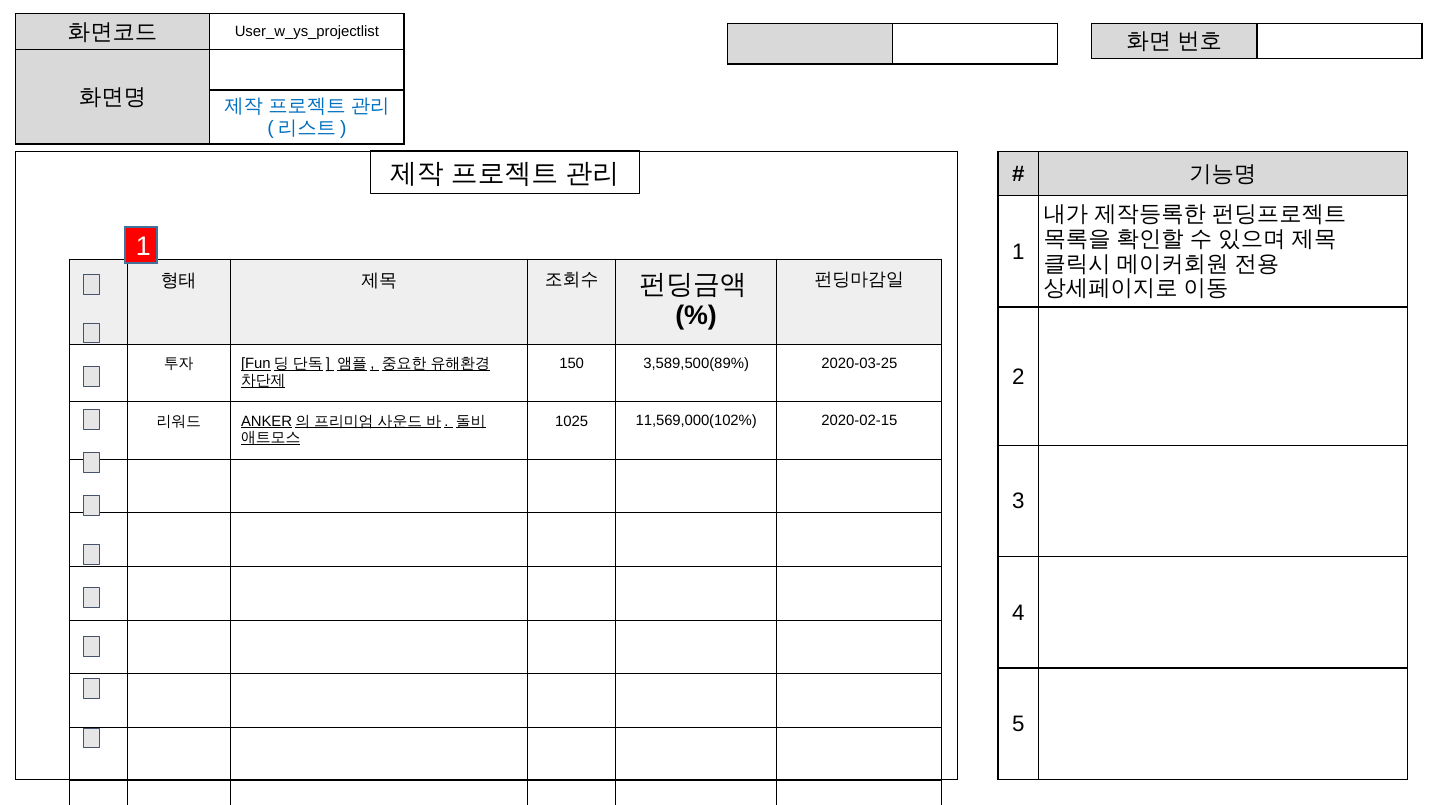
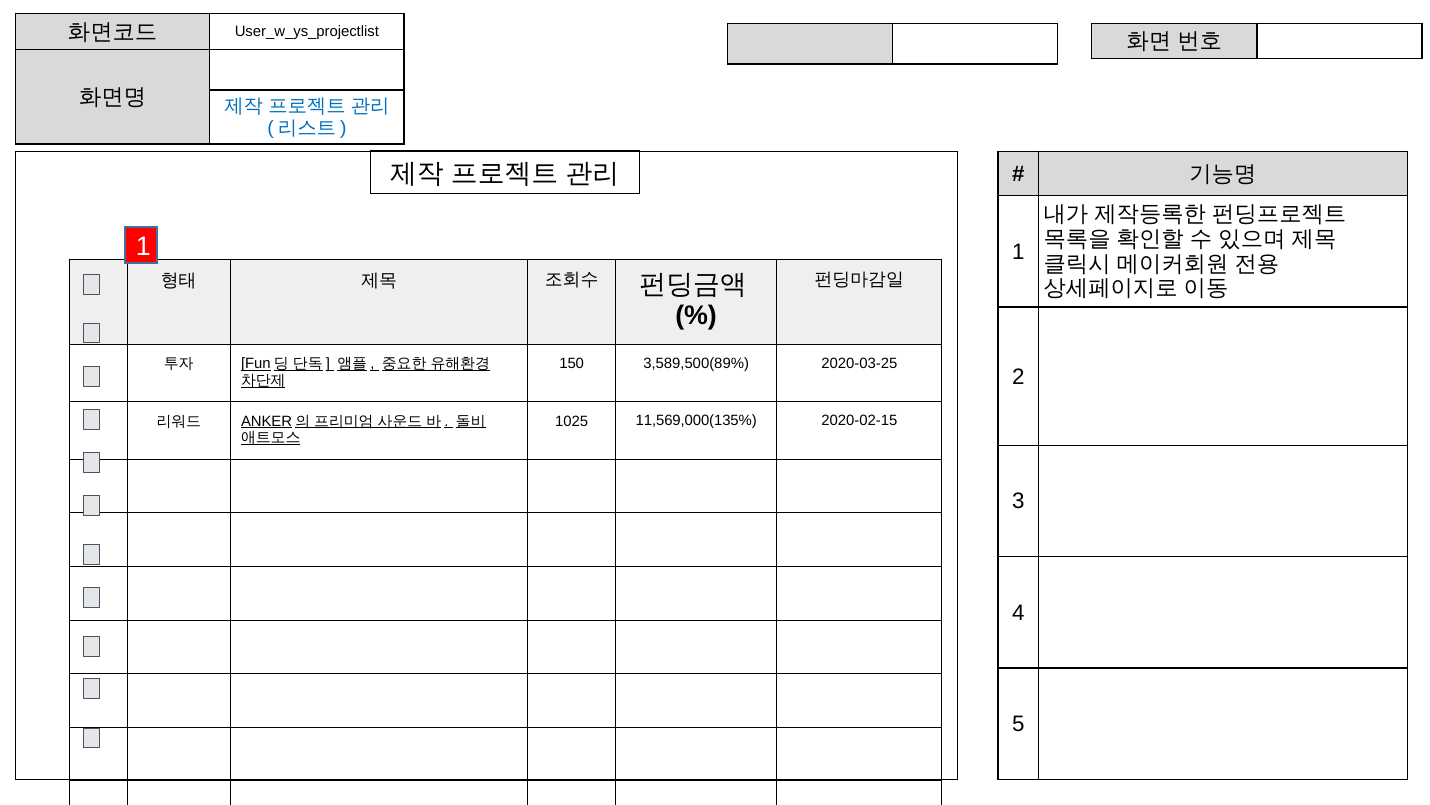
11,569,000(102%: 11,569,000(102% -> 11,569,000(135%
